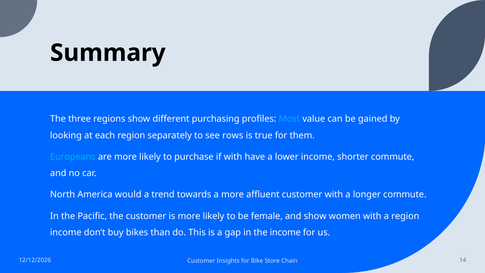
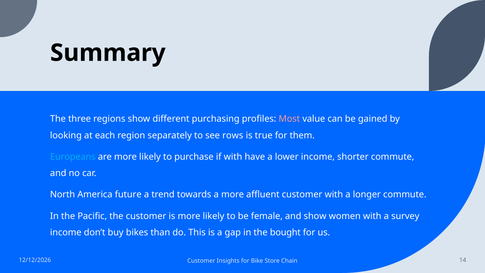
Most colour: light blue -> pink
would: would -> future
a region: region -> survey
the income: income -> bought
